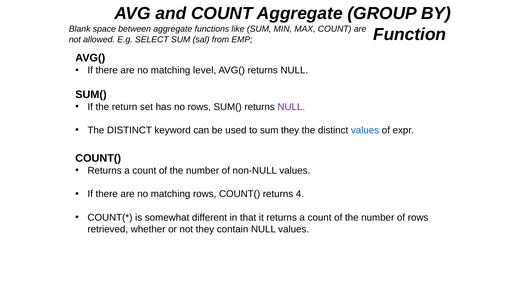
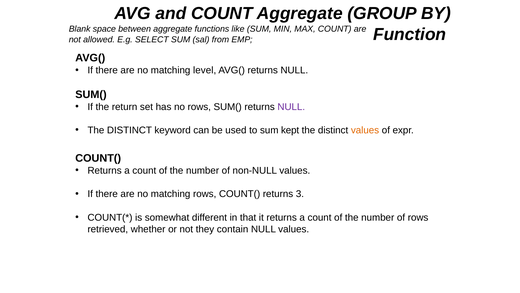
sum they: they -> kept
values at (365, 130) colour: blue -> orange
4: 4 -> 3
